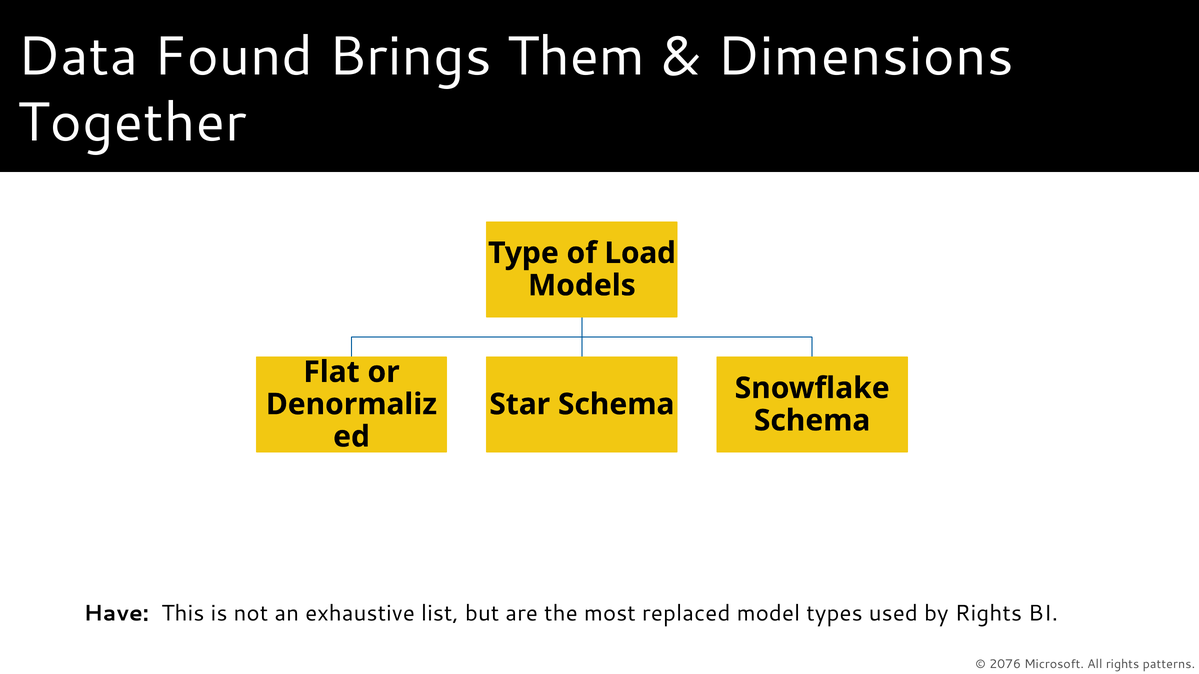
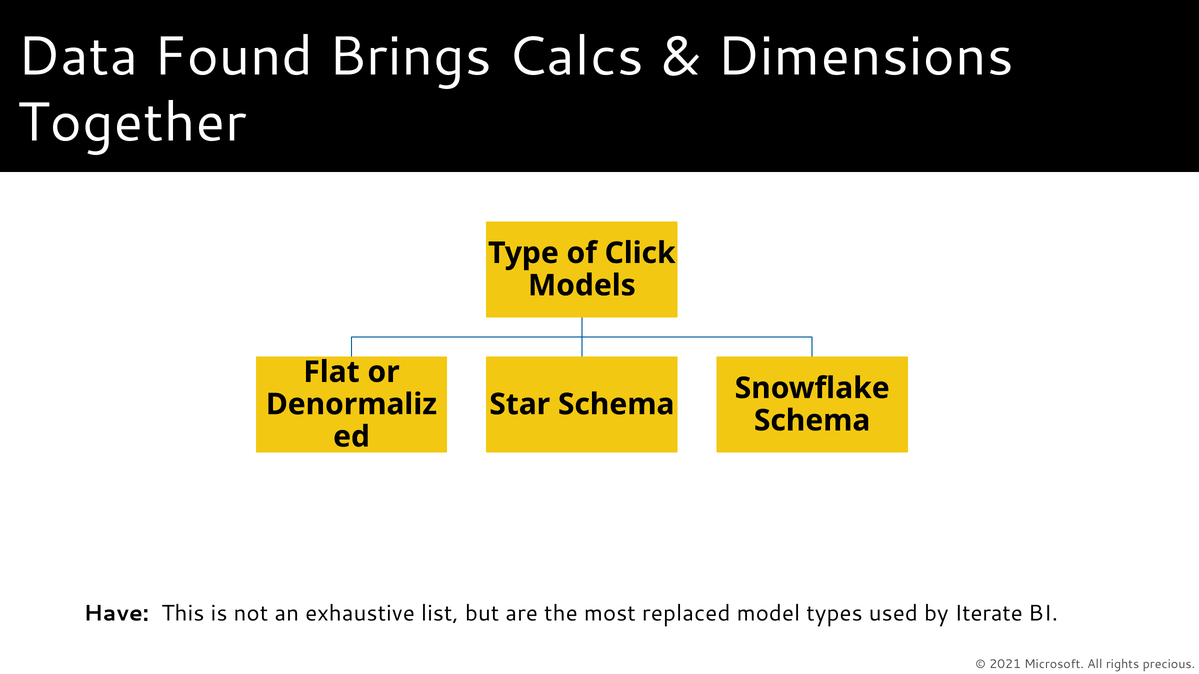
Them: Them -> Calcs
Load: Load -> Click
by Rights: Rights -> Iterate
2076: 2076 -> 2021
patterns: patterns -> precious
